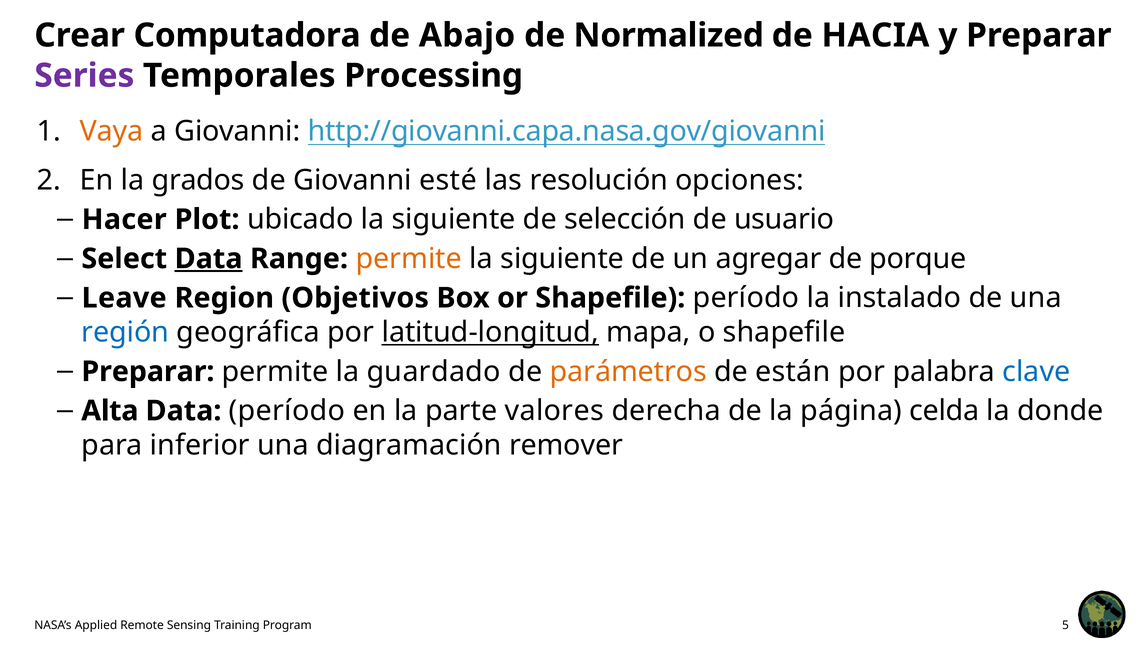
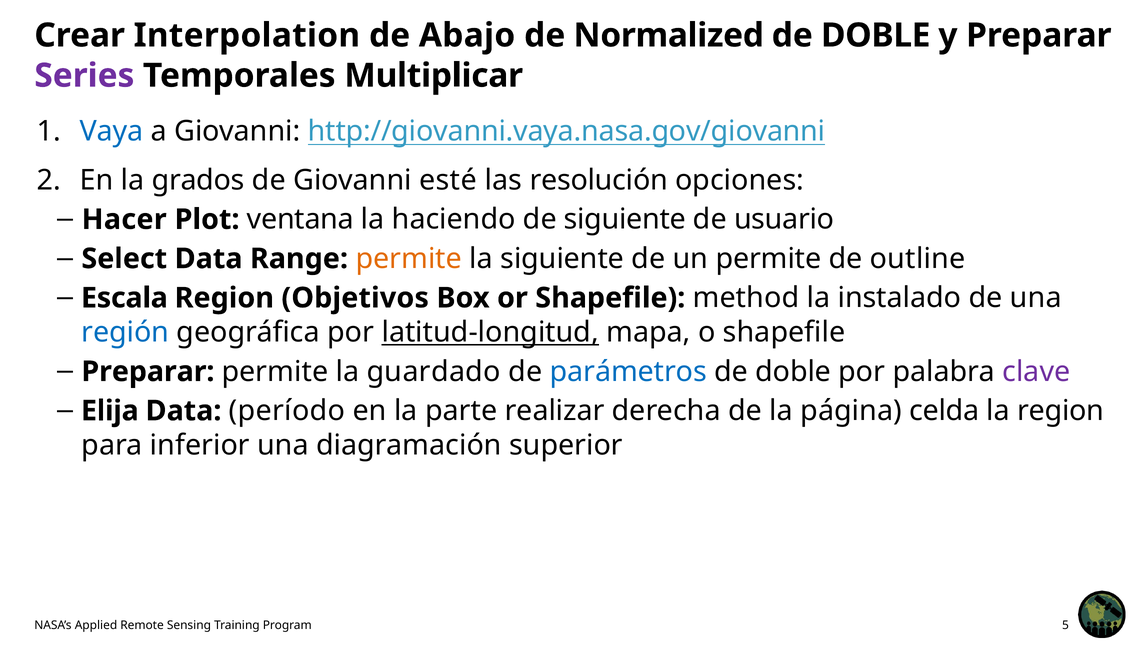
Computadora: Computadora -> Interpolation
HACIA at (875, 35): HACIA -> DOBLE
Processing: Processing -> Multiplicar
Vaya colour: orange -> blue
http://giovanni.capa.nasa.gov/giovanni: http://giovanni.capa.nasa.gov/giovanni -> http://giovanni.vaya.nasa.gov/giovanni
ubicado: ubicado -> ventana
siguiente at (454, 219): siguiente -> haciendo
de selección: selección -> siguiente
Data at (209, 259) underline: present -> none
un agregar: agregar -> permite
porque: porque -> outline
Leave: Leave -> Escala
Shapefile período: período -> method
parámetros colour: orange -> blue
están at (793, 372): están -> doble
clave colour: blue -> purple
Alta: Alta -> Elija
valores: valores -> realizar
la donde: donde -> region
remover: remover -> superior
